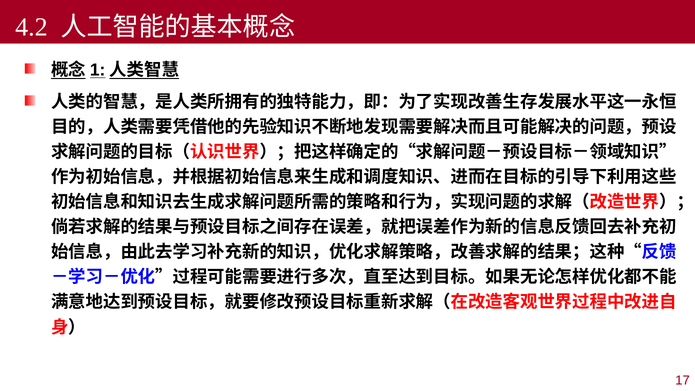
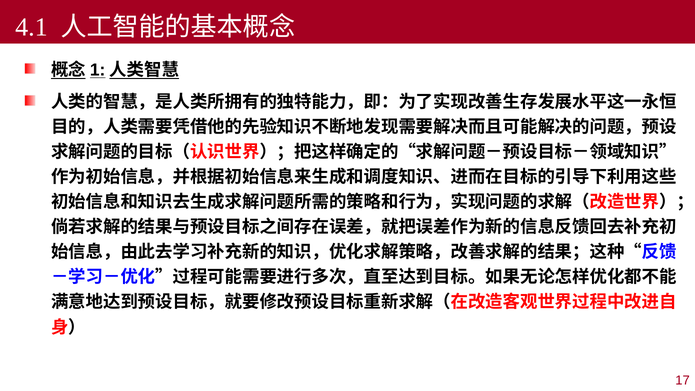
4.2: 4.2 -> 4.1
